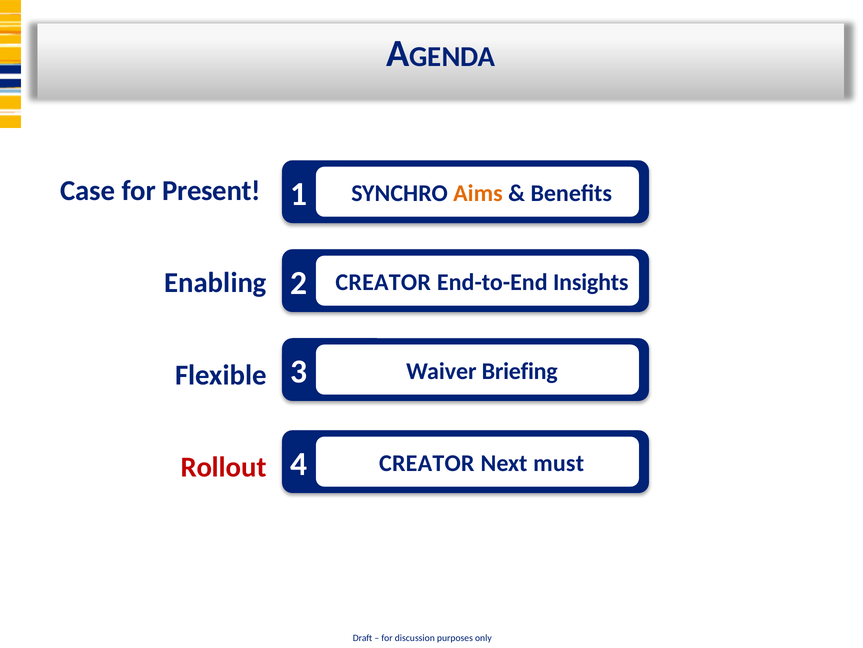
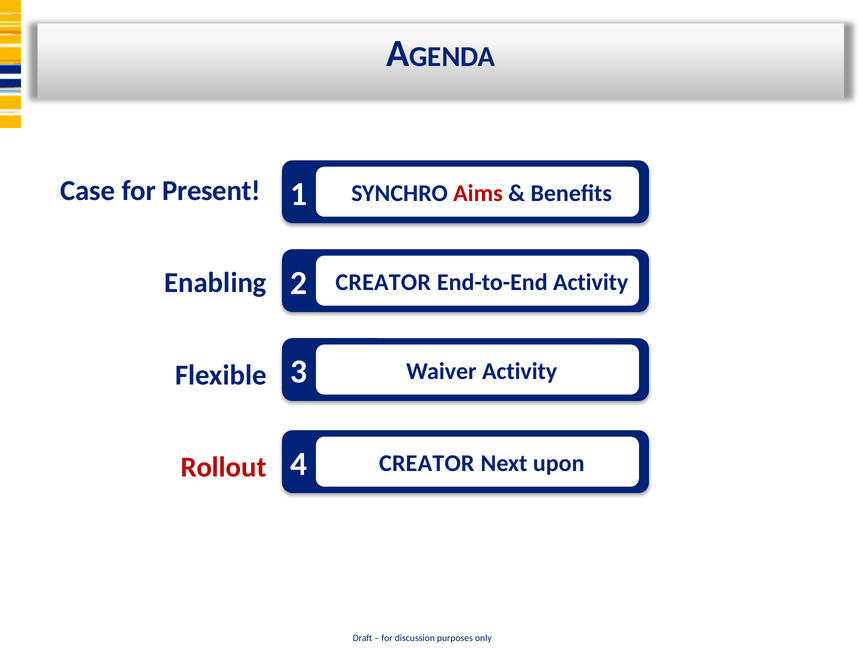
Aims colour: orange -> red
End-to-End Insights: Insights -> Activity
Waiver Briefing: Briefing -> Activity
must: must -> upon
